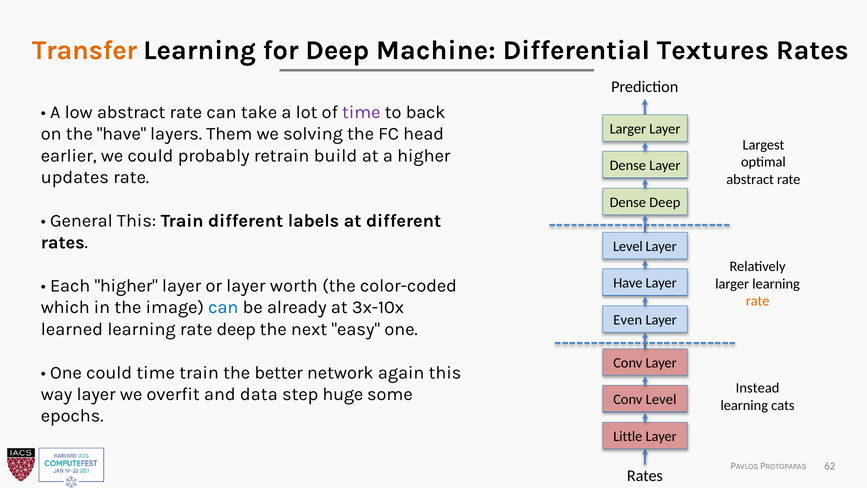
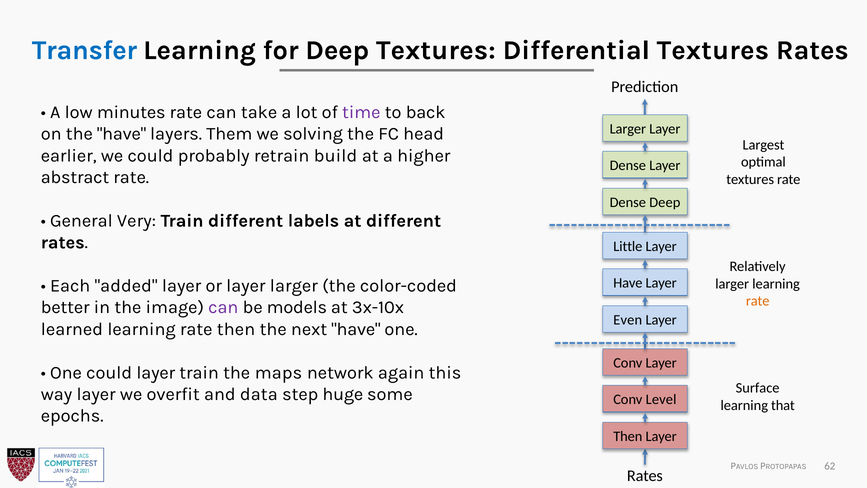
Transfer colour: orange -> blue
Deep Machine: Machine -> Textures
low abstract: abstract -> minutes
updates: updates -> abstract
abstract at (750, 179): abstract -> textures
General This: This -> Very
Level at (628, 246): Level -> Little
Each higher: higher -> added
or layer worth: worth -> larger
which: which -> better
can at (223, 307) colour: blue -> purple
already: already -> models
rate deep: deep -> then
next easy: easy -> have
could time: time -> layer
better: better -> maps
Instead: Instead -> Surface
cats: cats -> that
Little at (628, 436): Little -> Then
